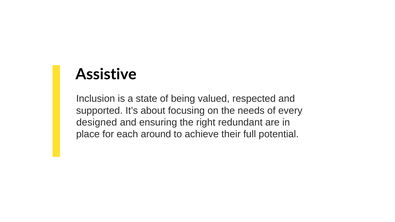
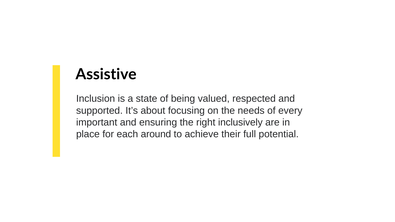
designed: designed -> important
redundant: redundant -> inclusively
